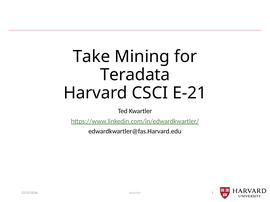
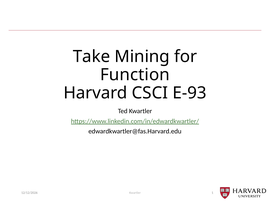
Teradata: Teradata -> Function
E-21: E-21 -> E-93
